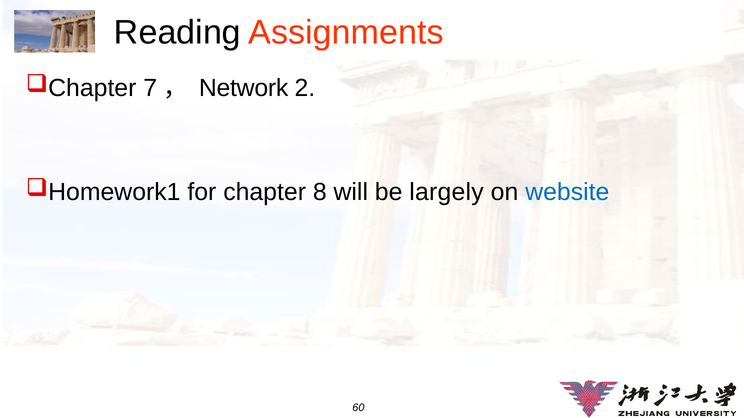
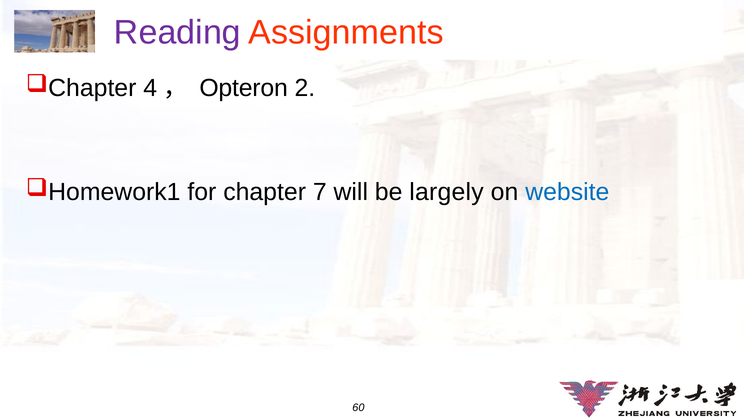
Reading colour: black -> purple
7: 7 -> 4
Network: Network -> Opteron
8: 8 -> 7
